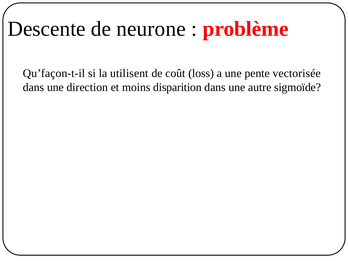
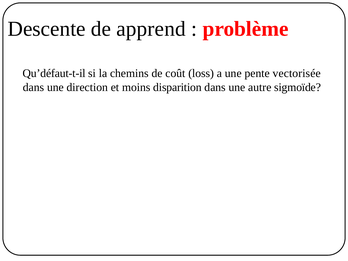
neurone: neurone -> apprend
Qu’façon-t-il: Qu’façon-t-il -> Qu’défaut-t-il
utilisent: utilisent -> chemins
